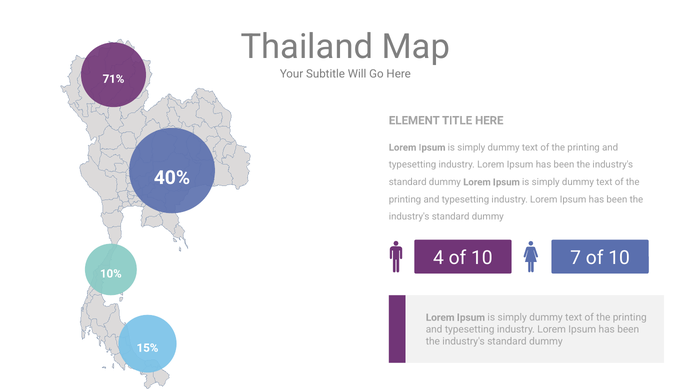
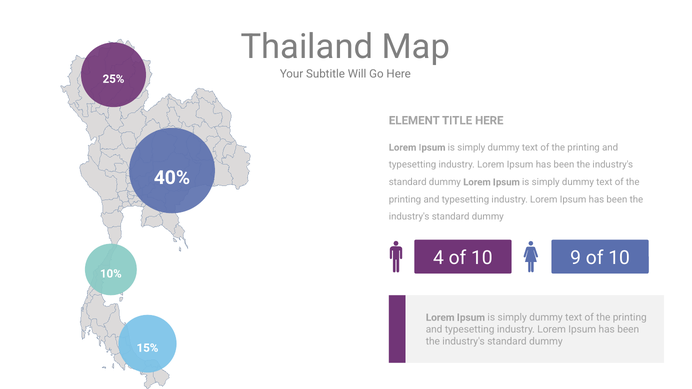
71%: 71% -> 25%
7: 7 -> 9
